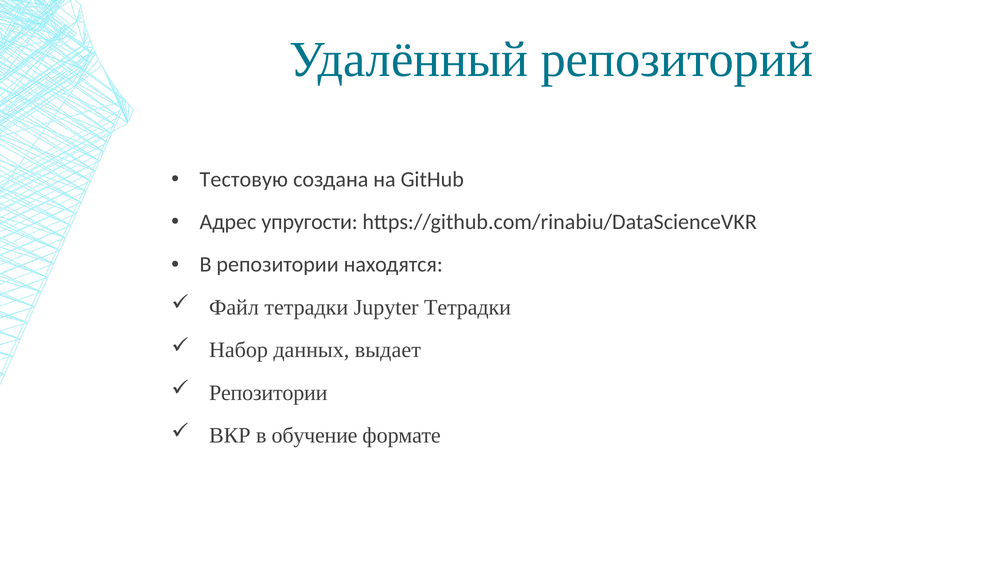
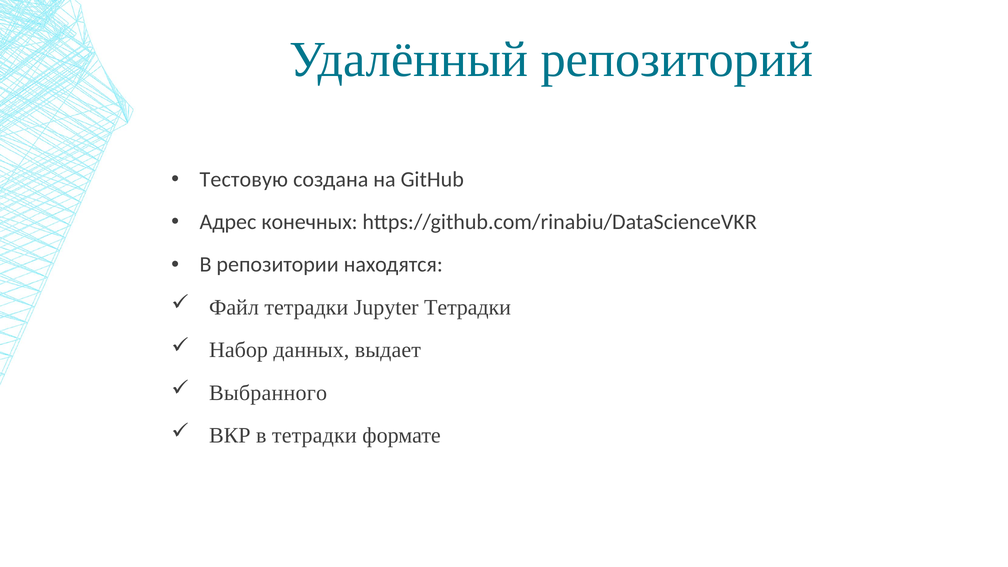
упругости: упругости -> конечных
Репозитории at (268, 393): Репозитории -> Выбранного
в обучение: обучение -> тетрадки
